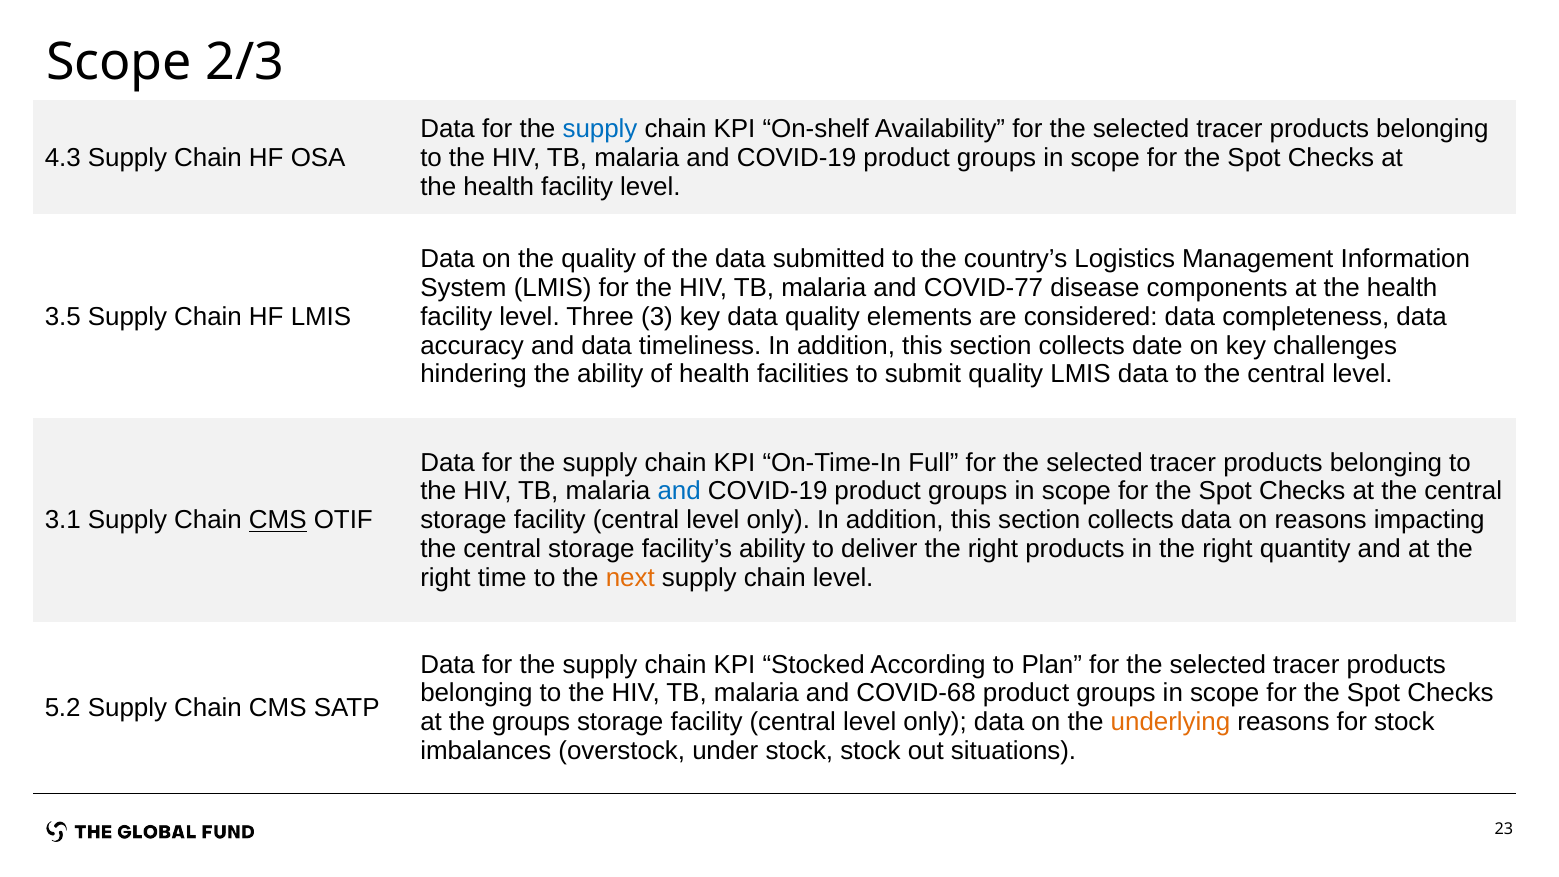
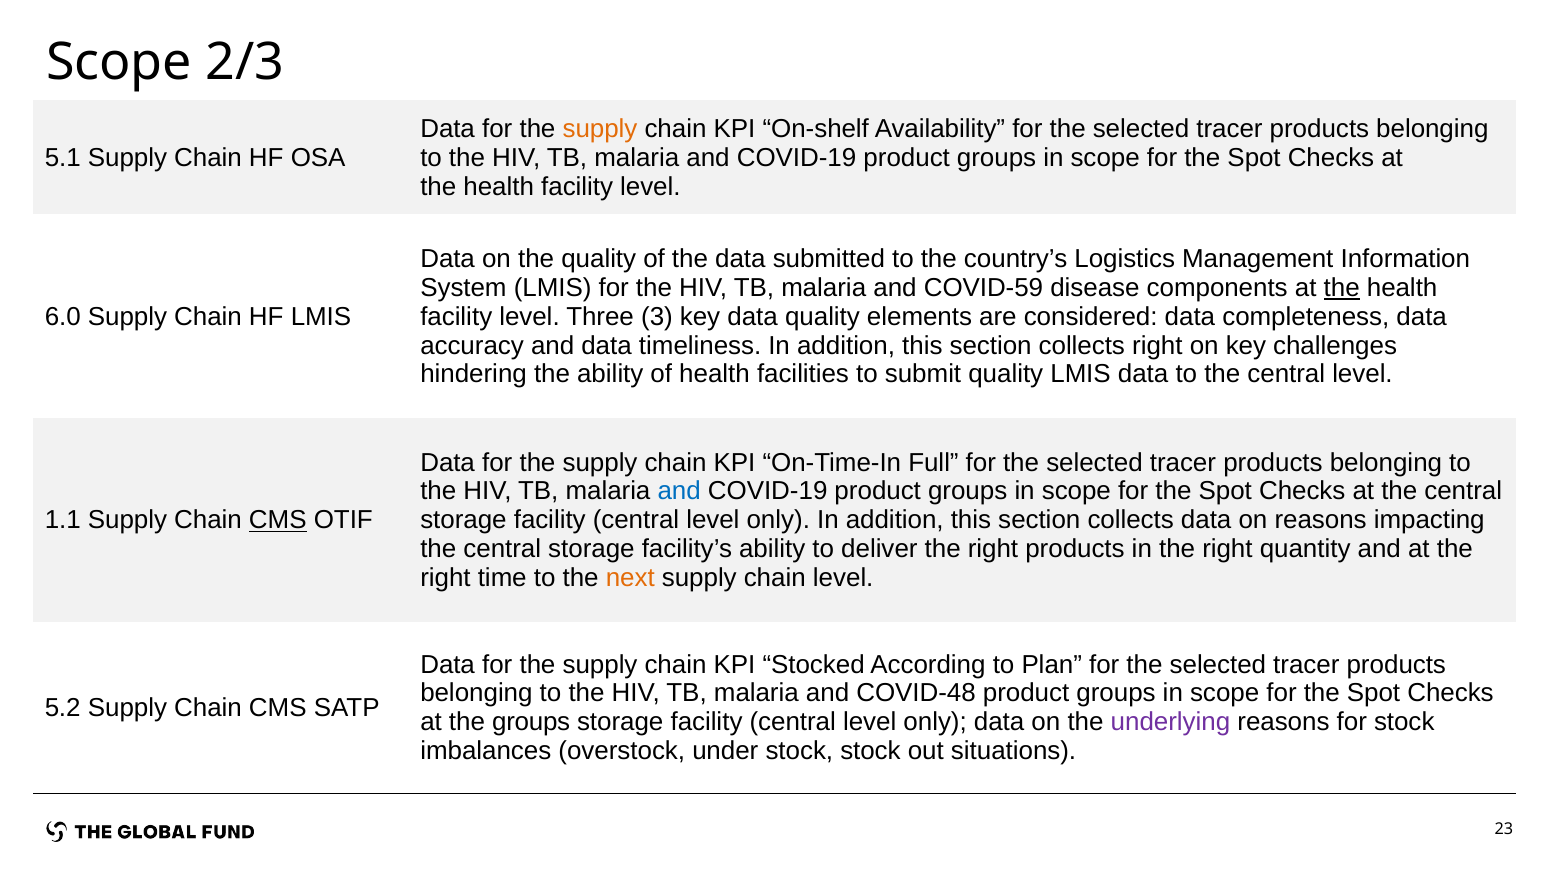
supply at (600, 129) colour: blue -> orange
4.3: 4.3 -> 5.1
COVID-77: COVID-77 -> COVID-59
the at (1342, 288) underline: none -> present
3.5: 3.5 -> 6.0
collects date: date -> right
3.1: 3.1 -> 1.1
COVID-68: COVID-68 -> COVID-48
underlying colour: orange -> purple
